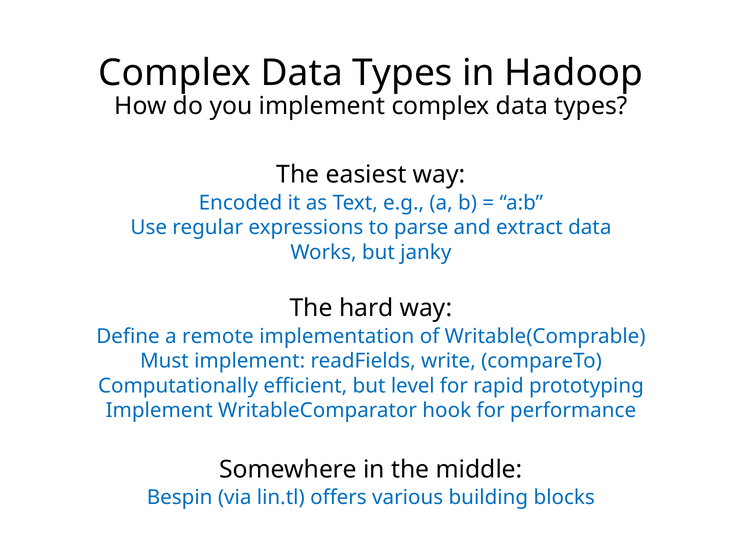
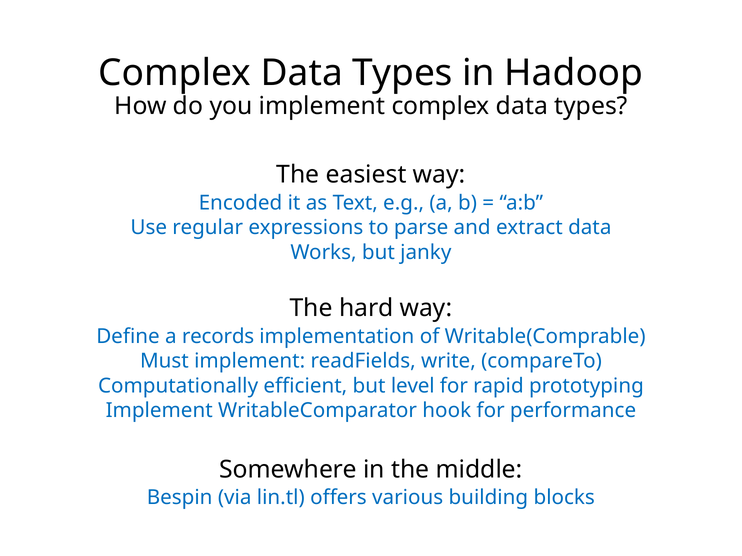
remote: remote -> records
